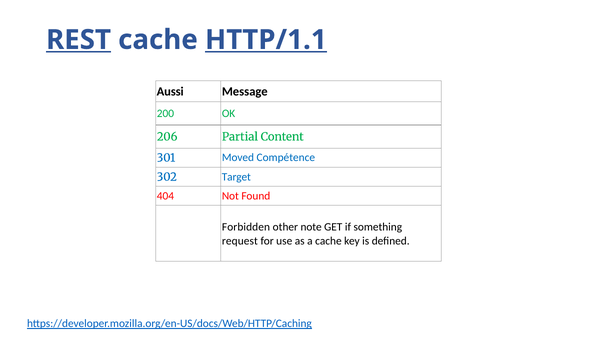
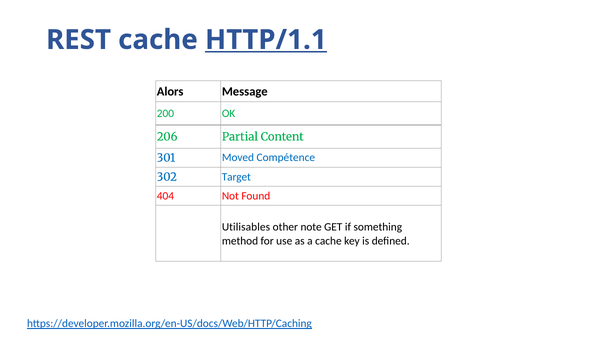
REST underline: present -> none
Aussi: Aussi -> Alors
Forbidden: Forbidden -> Utilisables
request: request -> method
